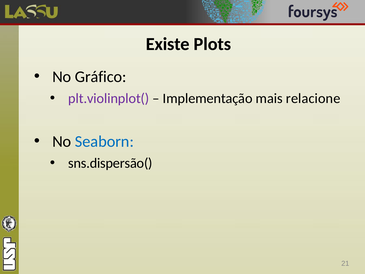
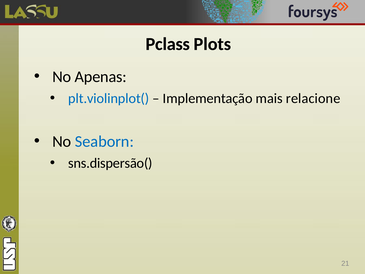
Existe: Existe -> Pclass
Gráfico: Gráfico -> Apenas
plt.violinplot( colour: purple -> blue
